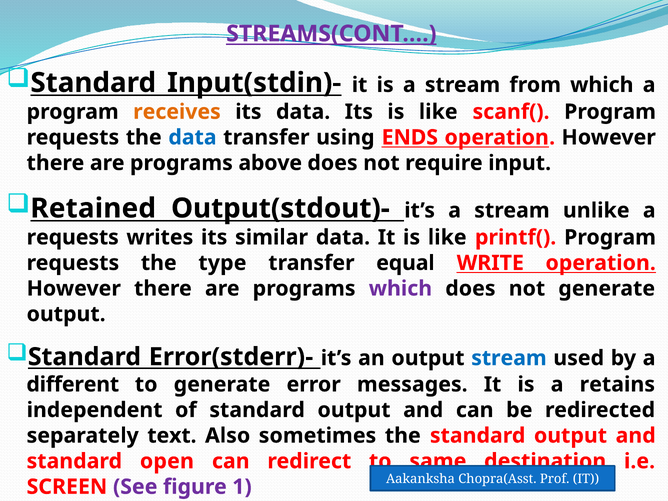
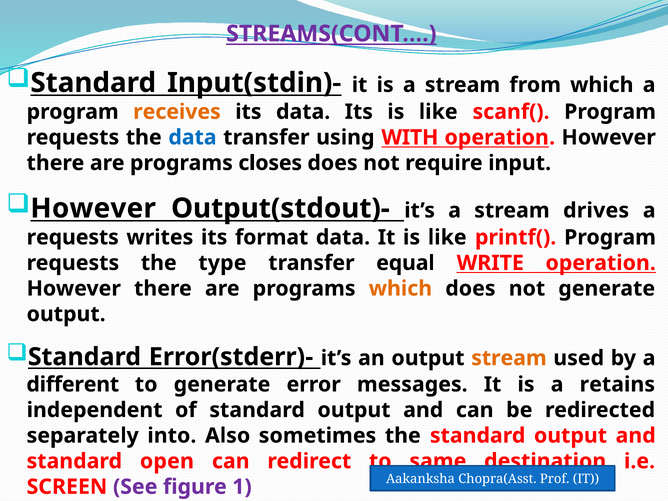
ENDS: ENDS -> WITH
above: above -> closes
Retained at (93, 208): Retained -> However
unlike: unlike -> drives
similar: similar -> format
which at (400, 288) colour: purple -> orange
stream at (509, 358) colour: blue -> orange
text: text -> into
